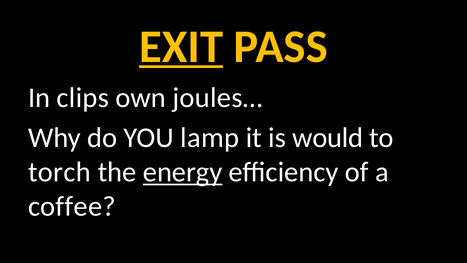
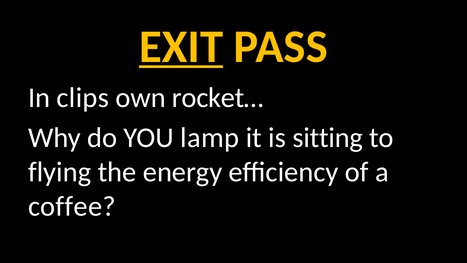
joules…: joules… -> rocket…
would: would -> sitting
torch: torch -> flying
energy underline: present -> none
